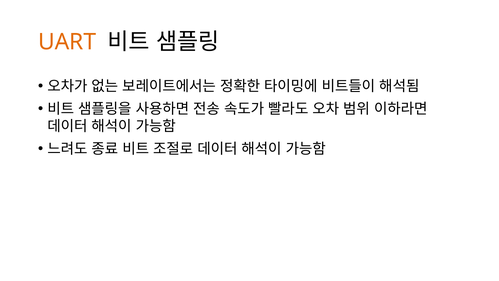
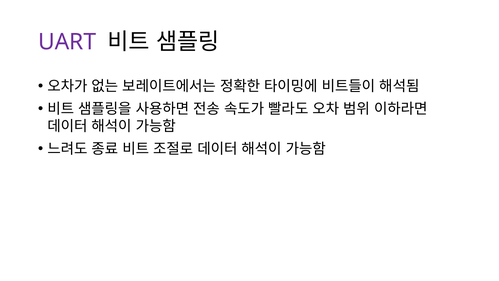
UART colour: orange -> purple
